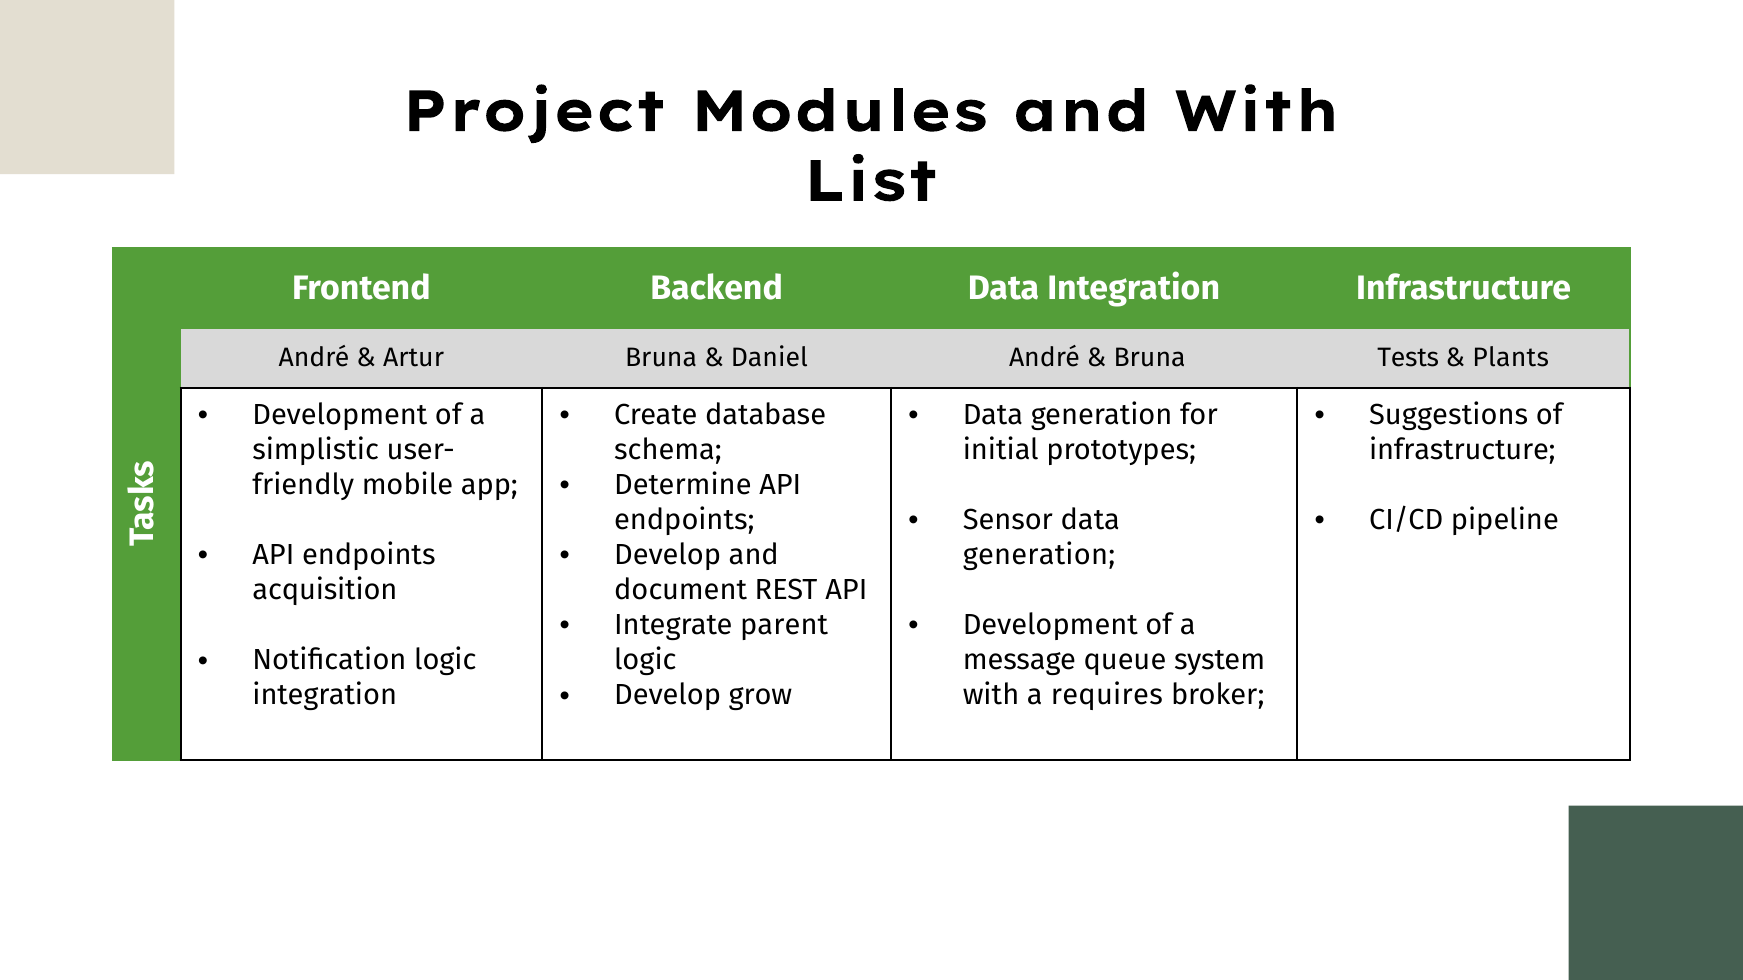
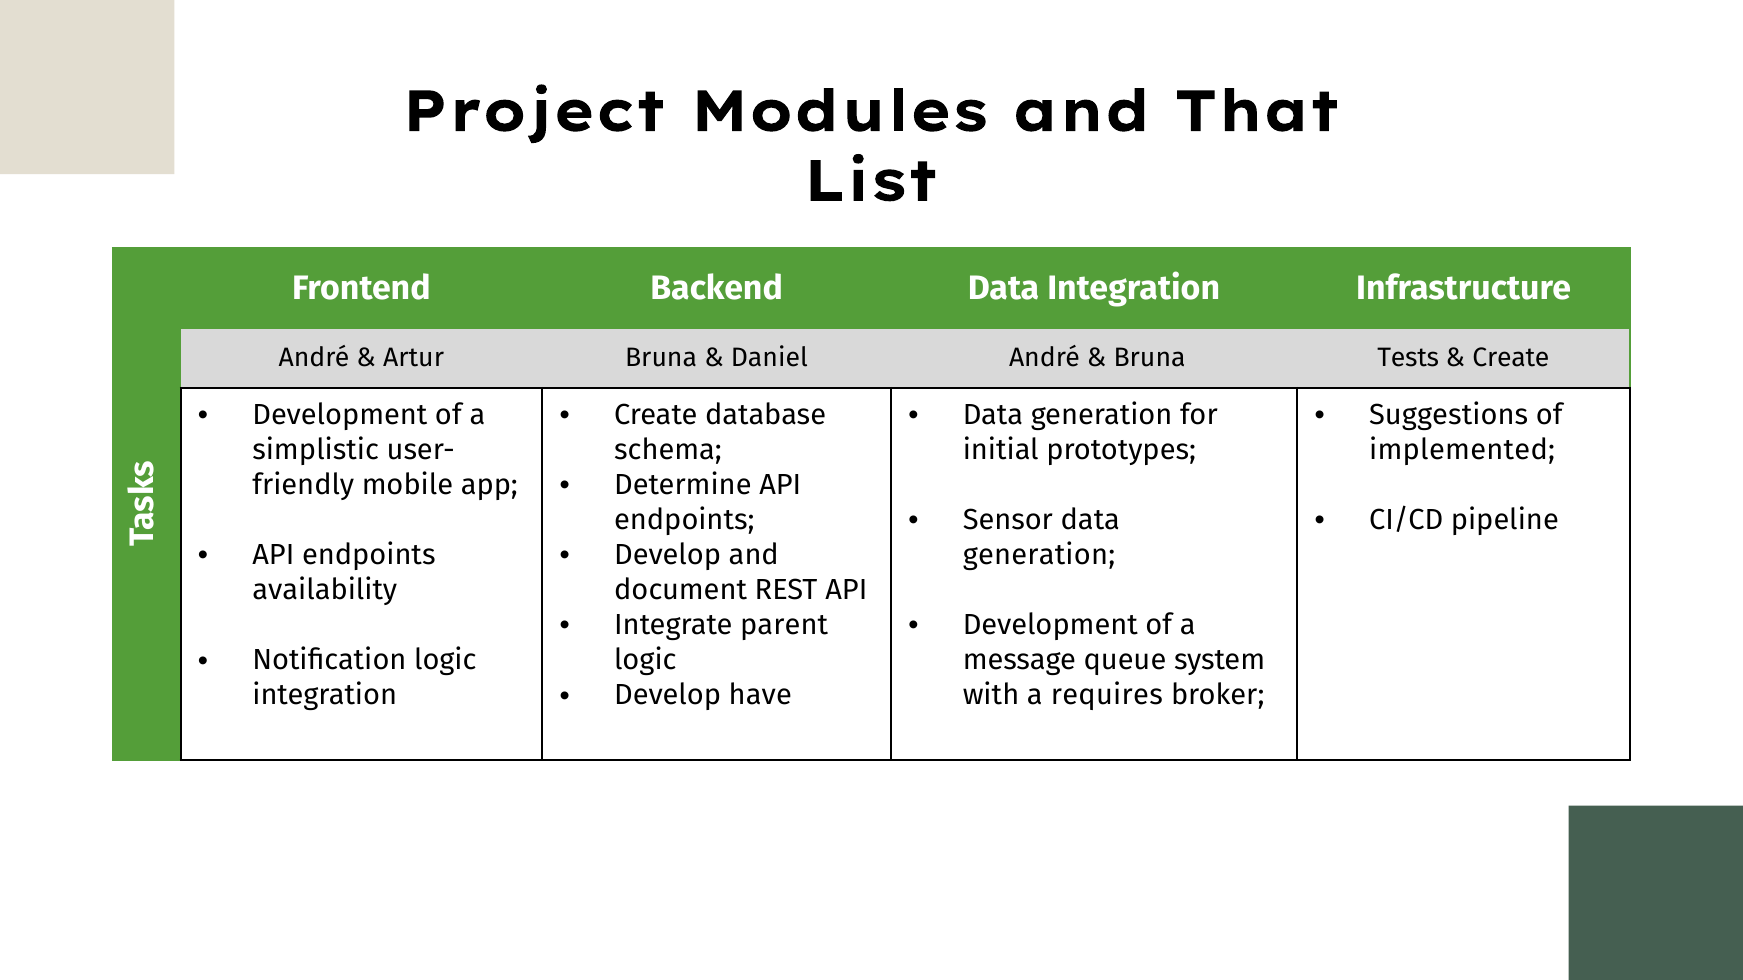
and With: With -> That
Plants at (1511, 358): Plants -> Create
infrastructure at (1462, 450): infrastructure -> implemented
acquisition: acquisition -> availability
grow: grow -> have
